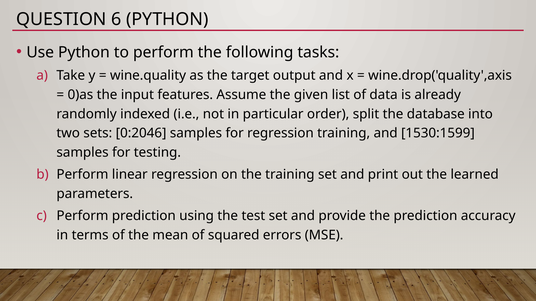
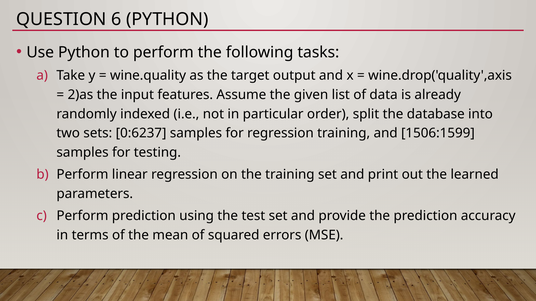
0)as: 0)as -> 2)as
0:2046: 0:2046 -> 0:6237
1530:1599: 1530:1599 -> 1506:1599
